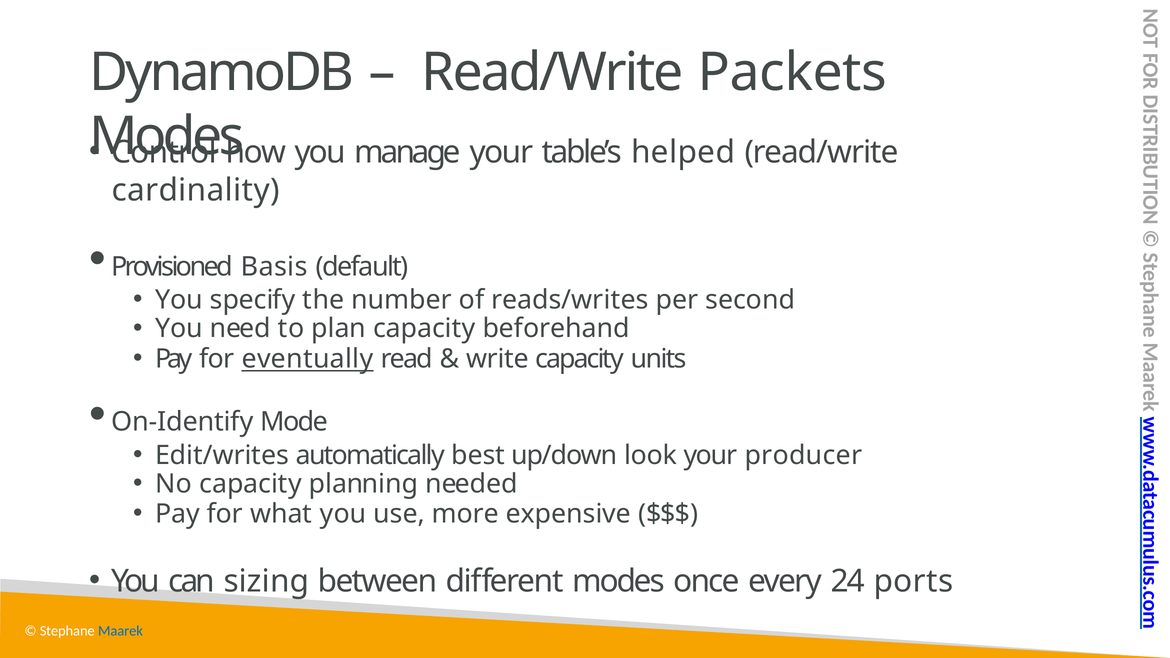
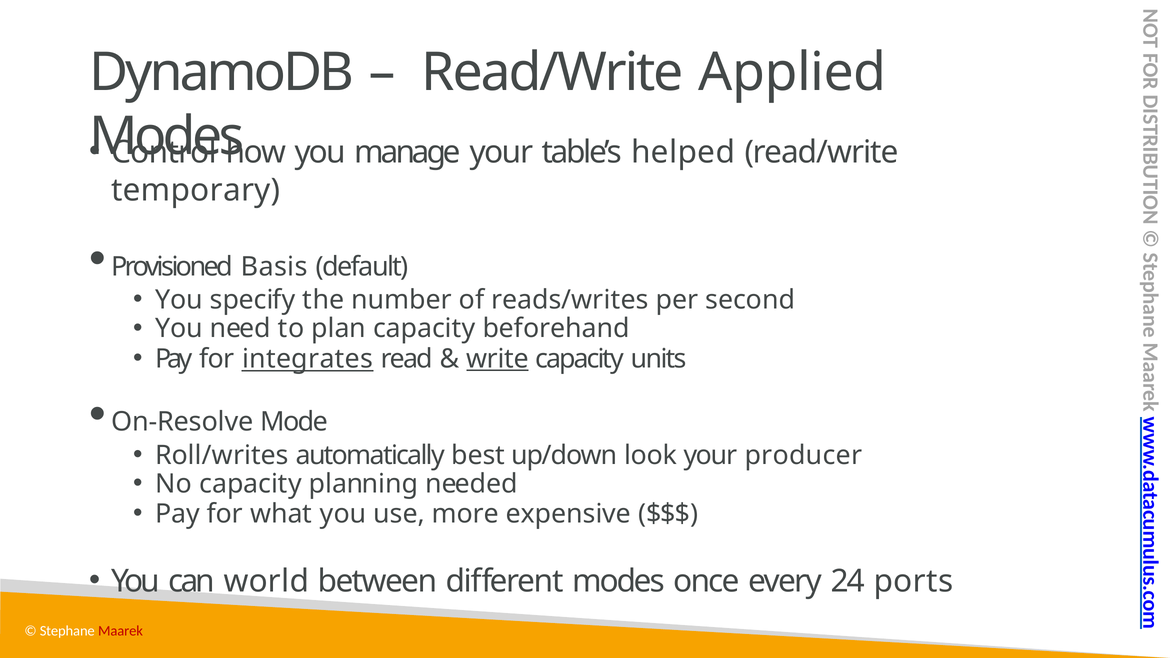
Packets: Packets -> Applied
cardinality: cardinality -> temporary
eventually: eventually -> integrates
write underline: none -> present
On-Identify: On-Identify -> On-Resolve
Edit/writes: Edit/writes -> Roll/writes
sizing: sizing -> world
Maarek colour: blue -> red
